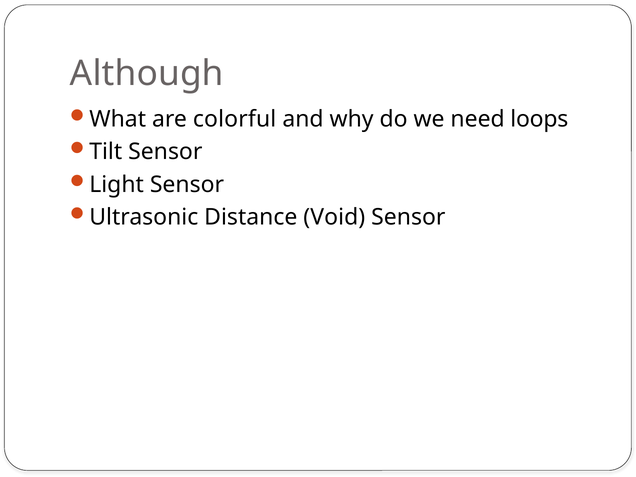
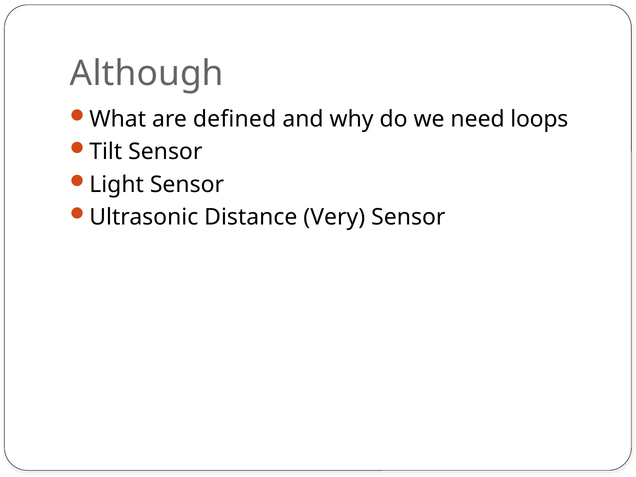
colorful: colorful -> defined
Void: Void -> Very
